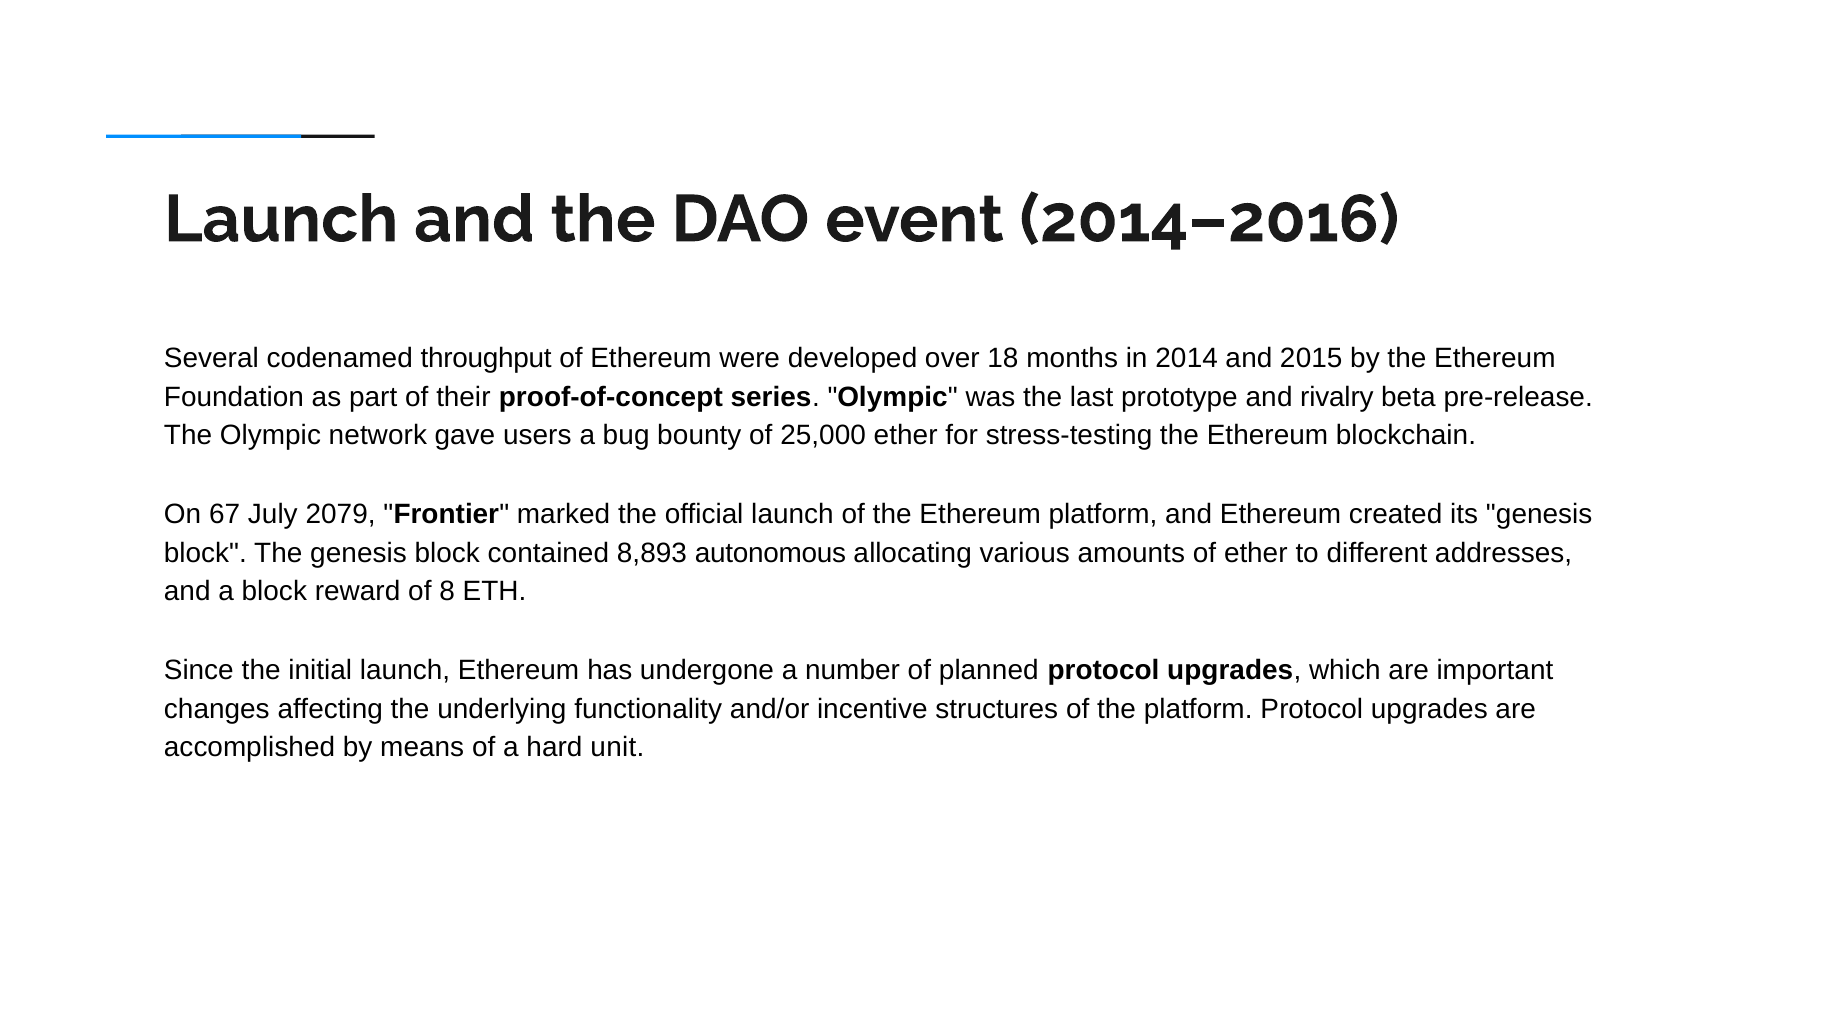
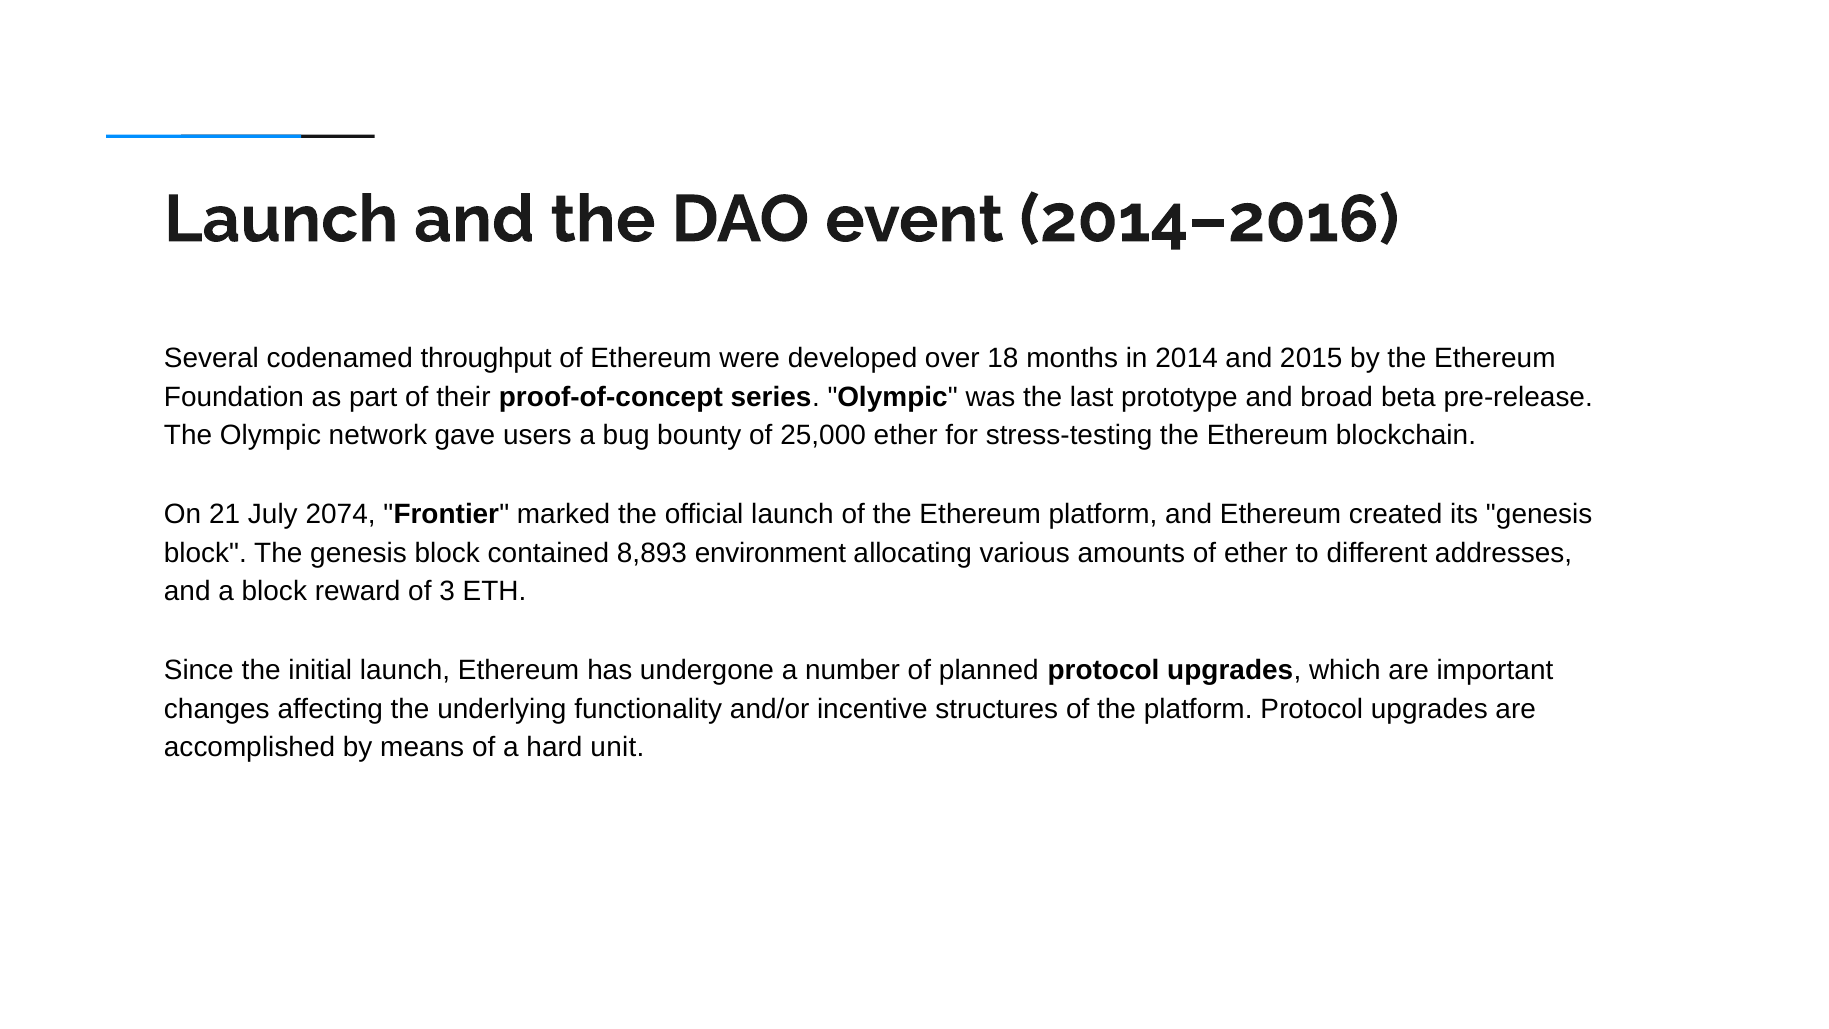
rivalry: rivalry -> broad
67: 67 -> 21
2079: 2079 -> 2074
autonomous: autonomous -> environment
8: 8 -> 3
